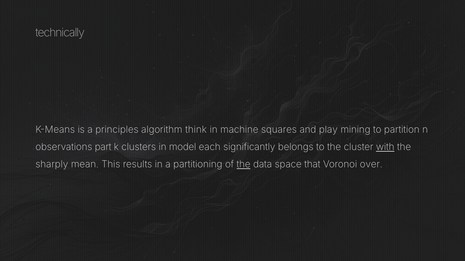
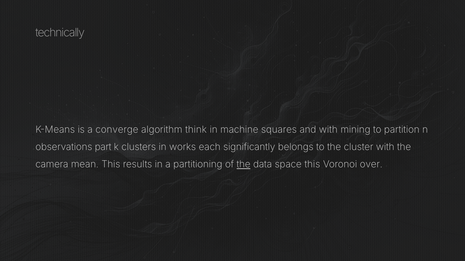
principles: principles -> converge
and play: play -> with
model: model -> works
with at (385, 147) underline: present -> none
sharply: sharply -> camera
space that: that -> this
